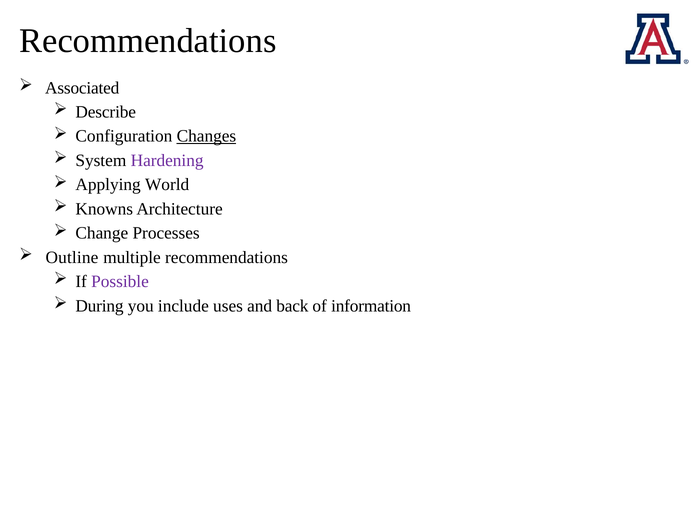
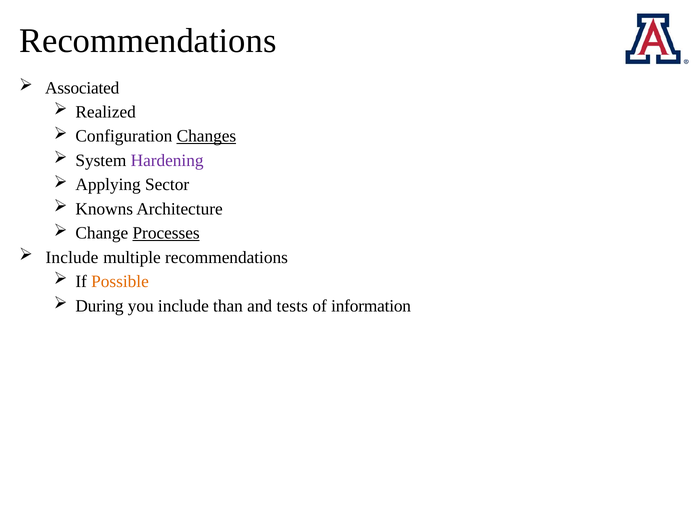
Describe: Describe -> Realized
World: World -> Sector
Processes underline: none -> present
Outline at (72, 257): Outline -> Include
Possible colour: purple -> orange
uses: uses -> than
back: back -> tests
